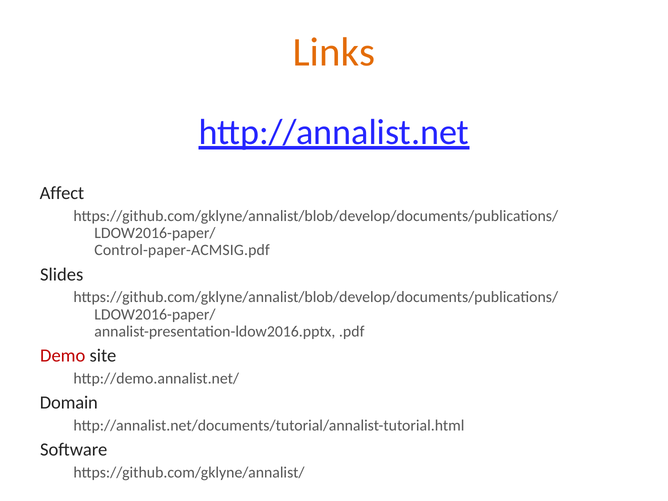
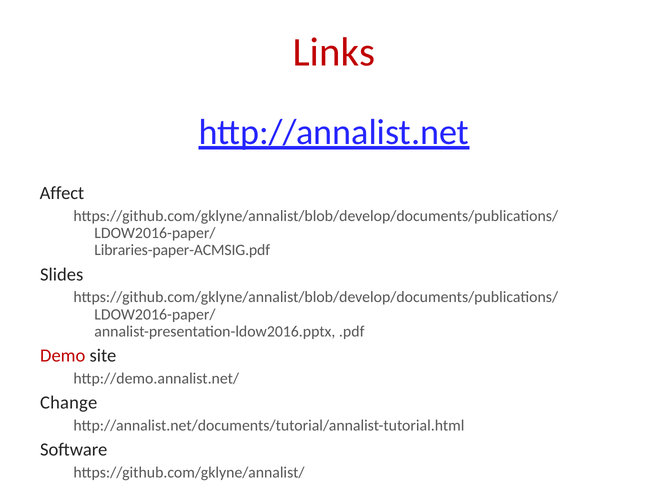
Links colour: orange -> red
Control-paper-ACMSIG.pdf: Control-paper-ACMSIG.pdf -> Libraries-paper-ACMSIG.pdf
Domain: Domain -> Change
